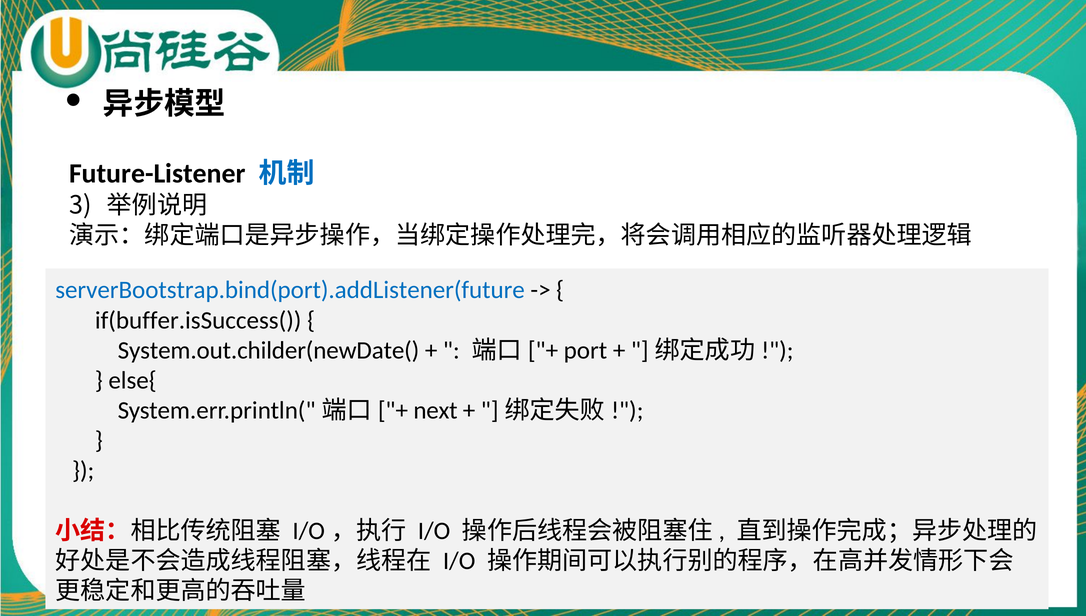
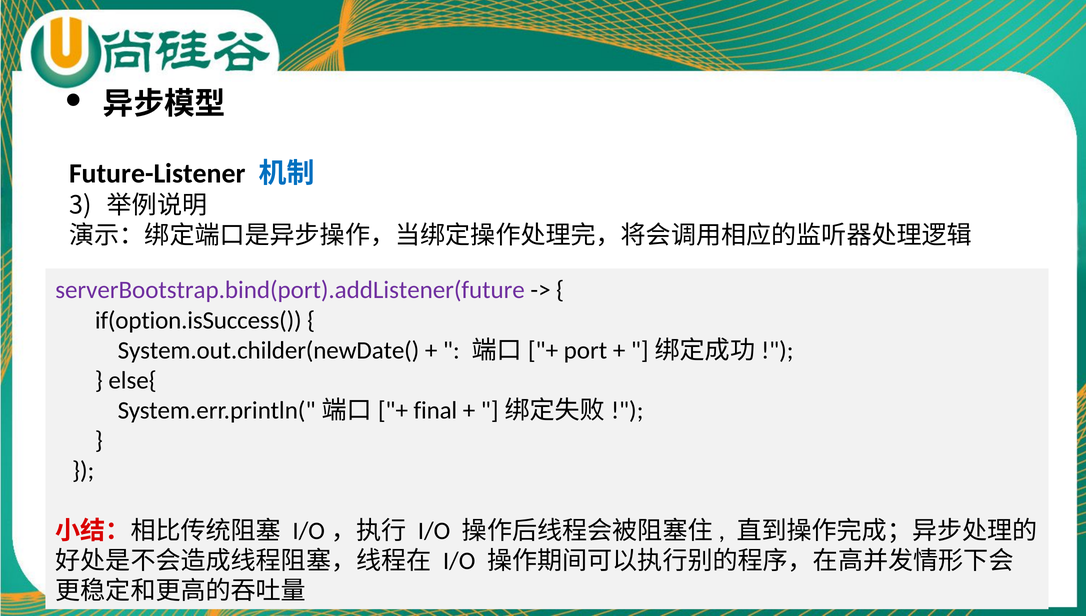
serverBootstrap.bind(port).addListener(future colour: blue -> purple
if(buffer.isSuccess(: if(buffer.isSuccess( -> if(option.isSuccess(
next: next -> final
